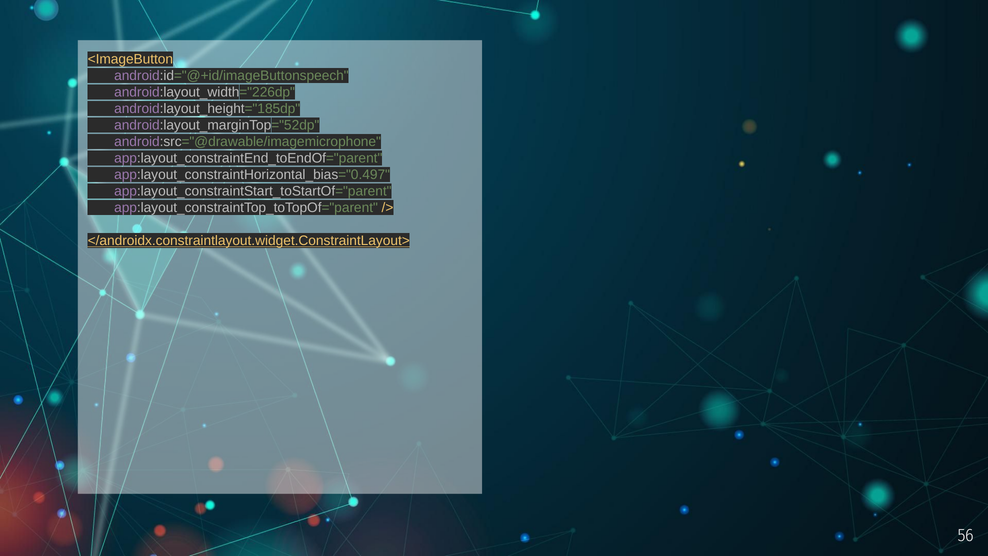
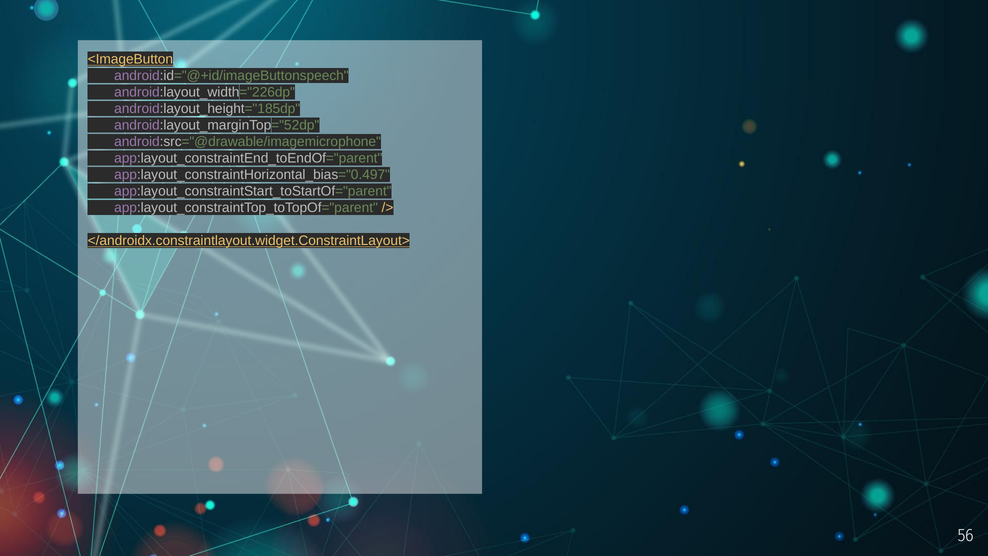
<ImageButton underline: none -> present
